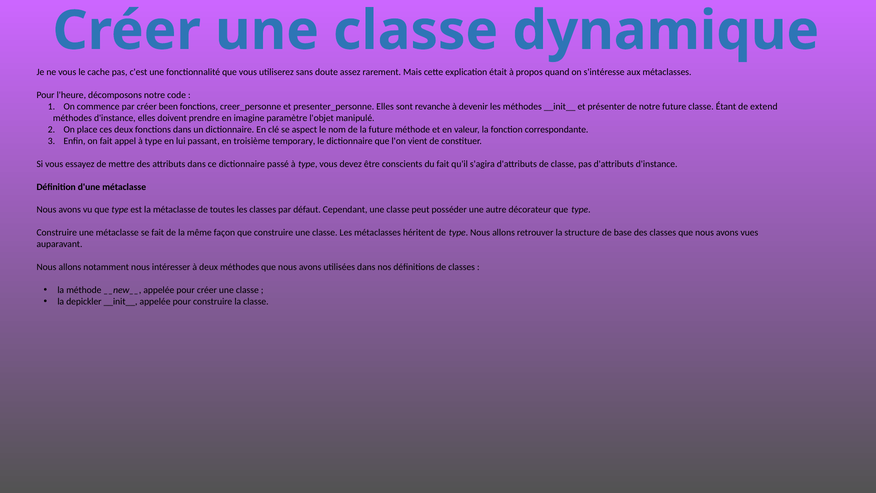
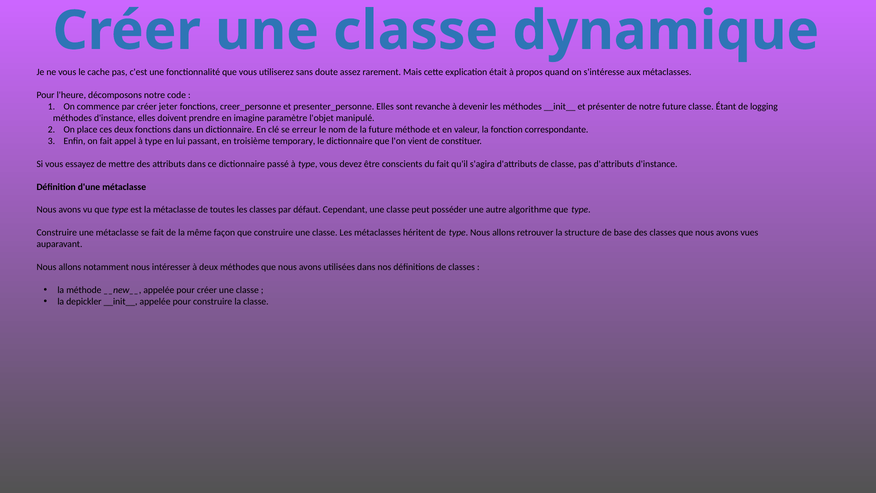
been: been -> jeter
extend: extend -> logging
aspect: aspect -> erreur
décorateur: décorateur -> algorithme
